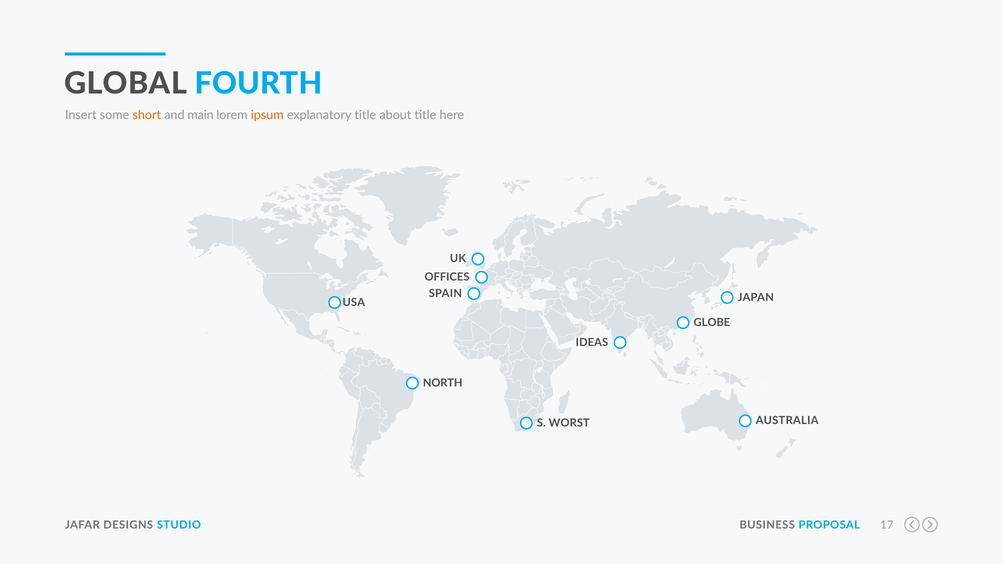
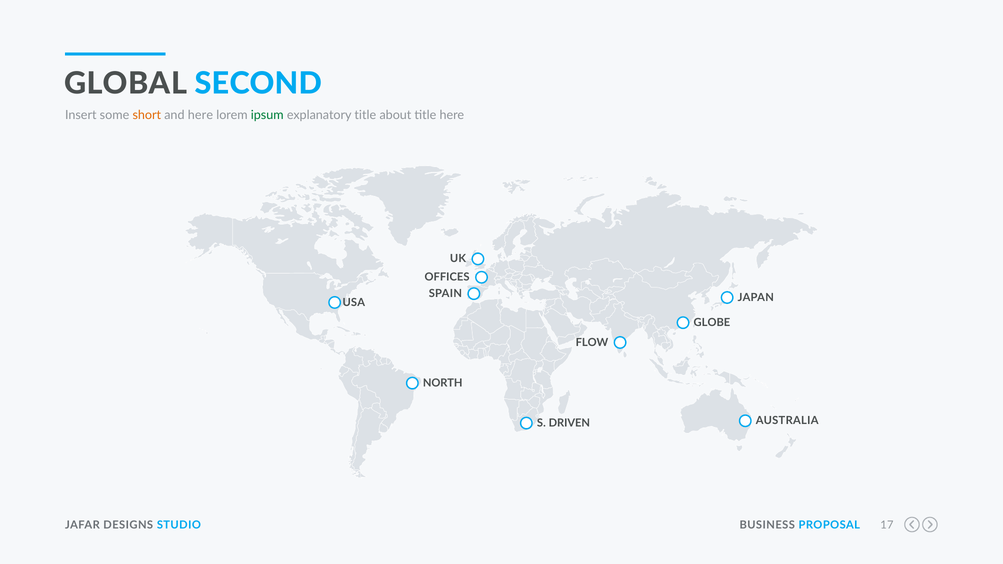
FOURTH: FOURTH -> SECOND
and main: main -> here
ipsum colour: orange -> green
IDEAS: IDEAS -> FLOW
WORST: WORST -> DRIVEN
